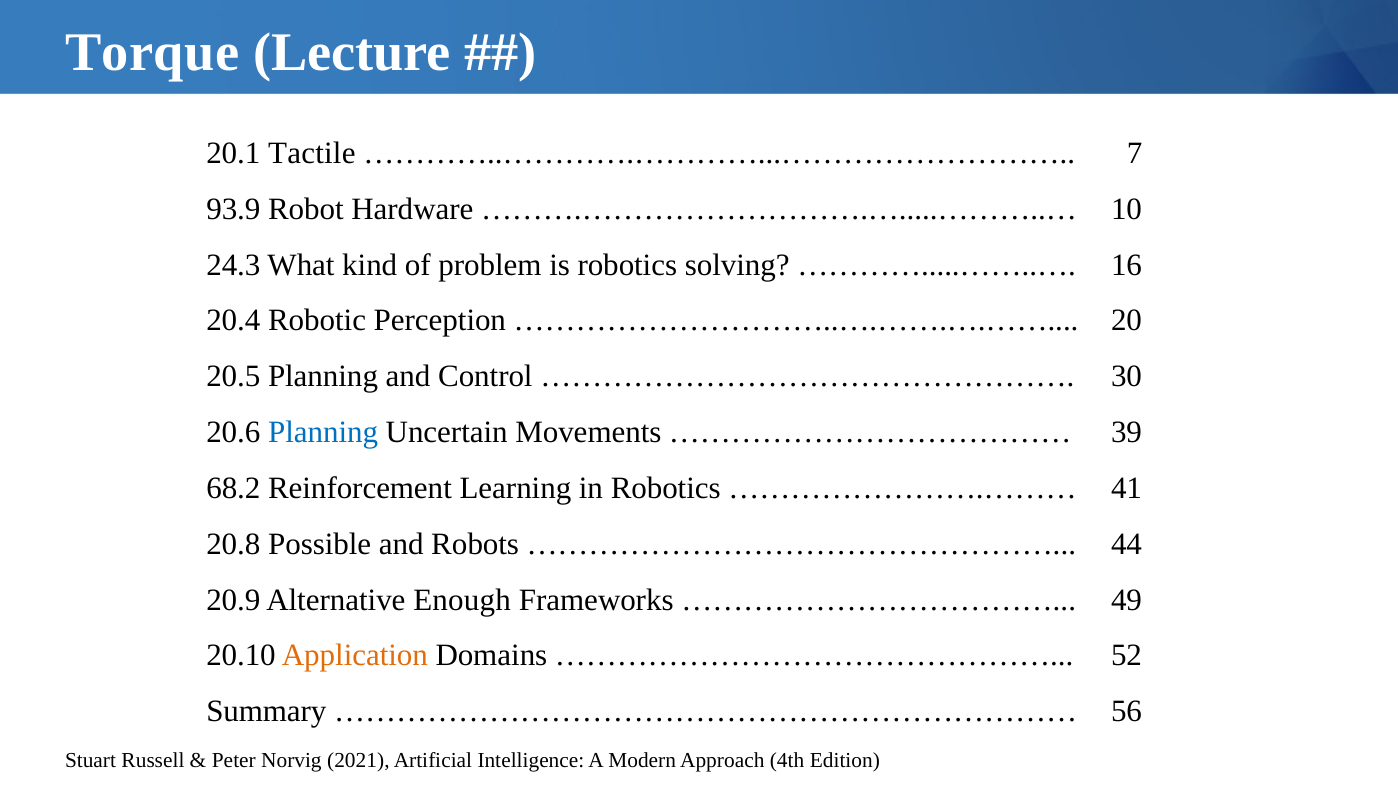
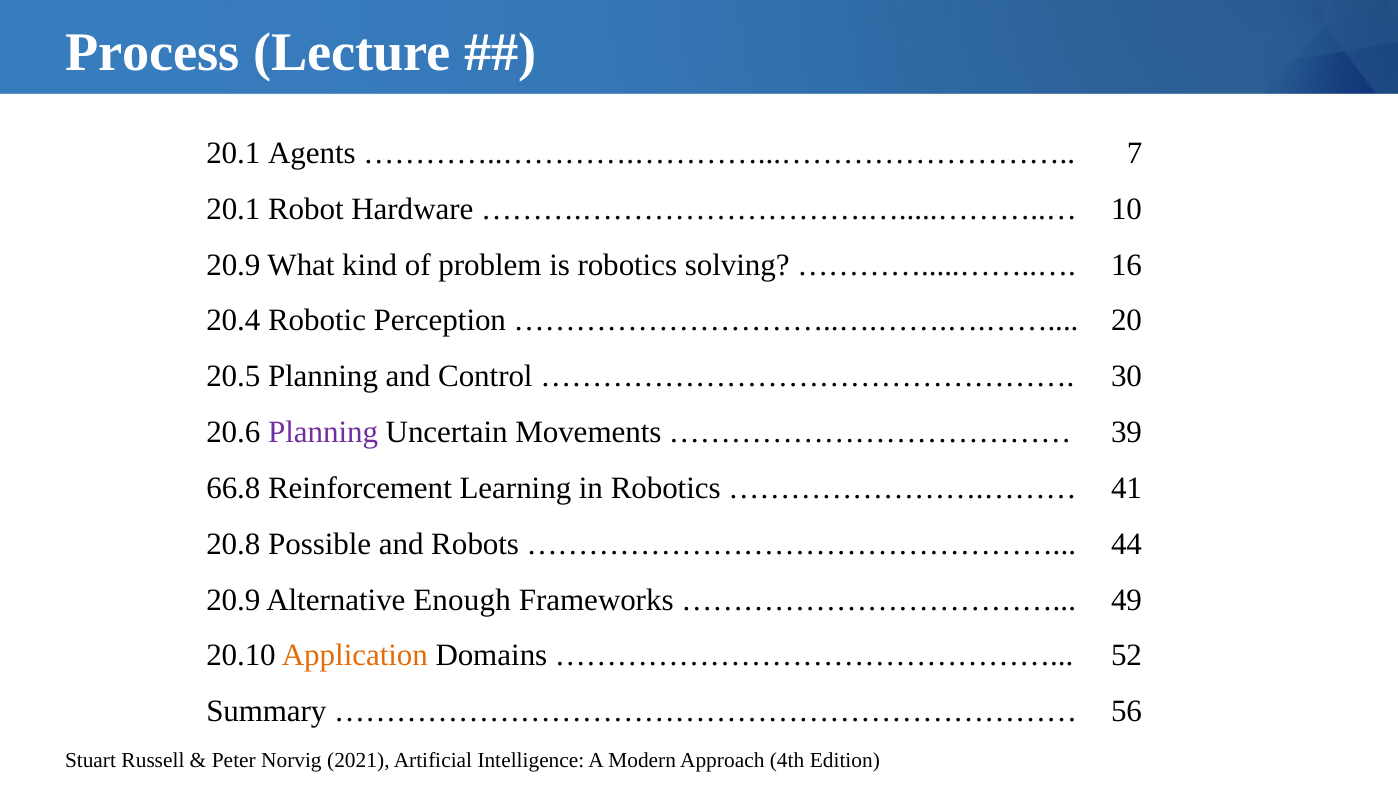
Torque: Torque -> Process
Tactile: Tactile -> Agents
93.9 at (233, 209): 93.9 -> 20.1
24.3 at (233, 265): 24.3 -> 20.9
Planning at (323, 433) colour: blue -> purple
68.2: 68.2 -> 66.8
